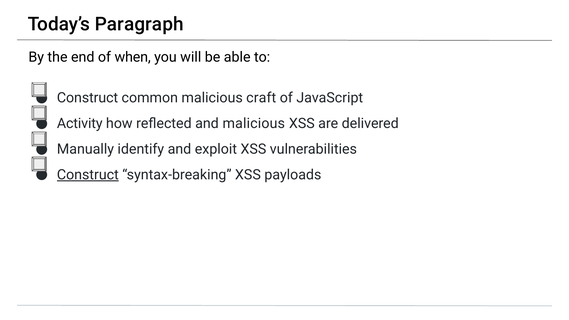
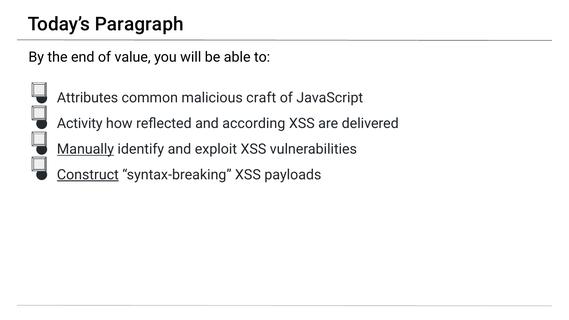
when: when -> value
Construct at (88, 98): Construct -> Attributes
and malicious: malicious -> according
Manually underline: none -> present
